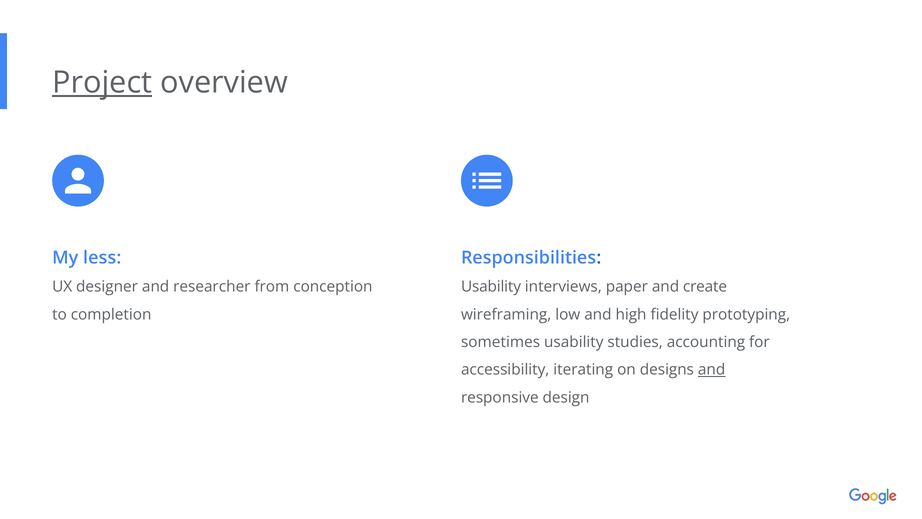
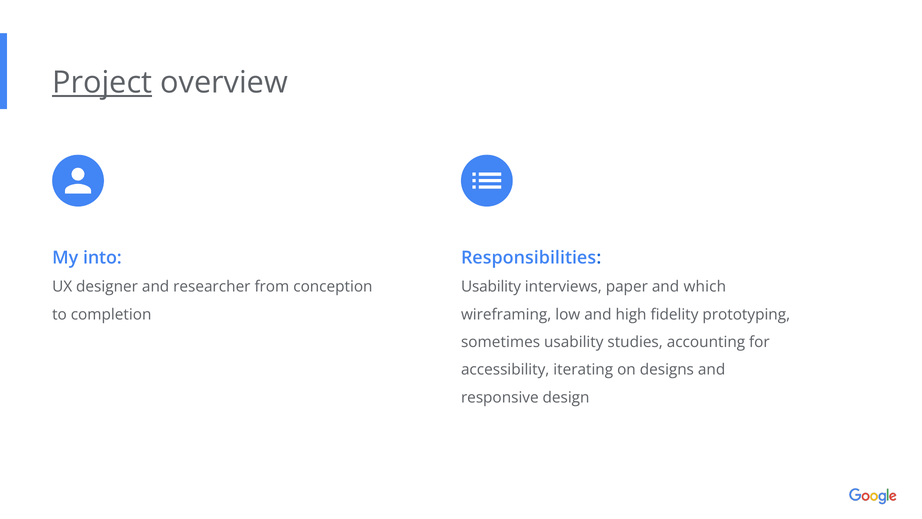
less: less -> into
create: create -> which
and at (712, 370) underline: present -> none
